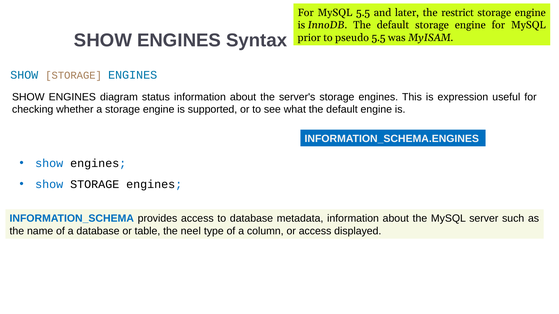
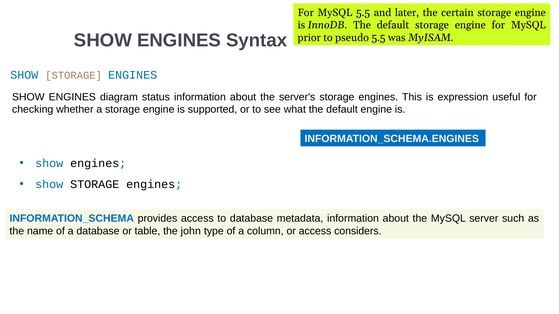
restrict: restrict -> certain
neel: neel -> john
displayed: displayed -> considers
